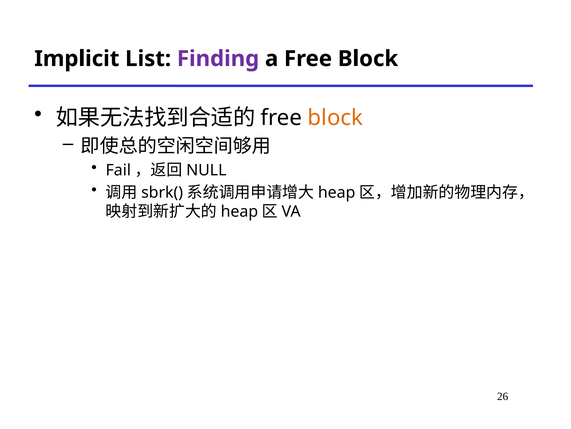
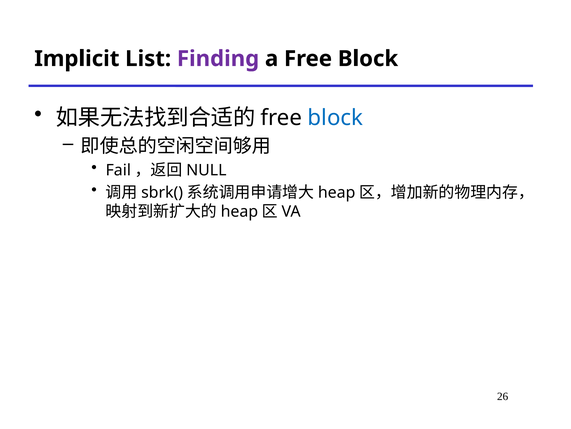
block at (335, 118) colour: orange -> blue
